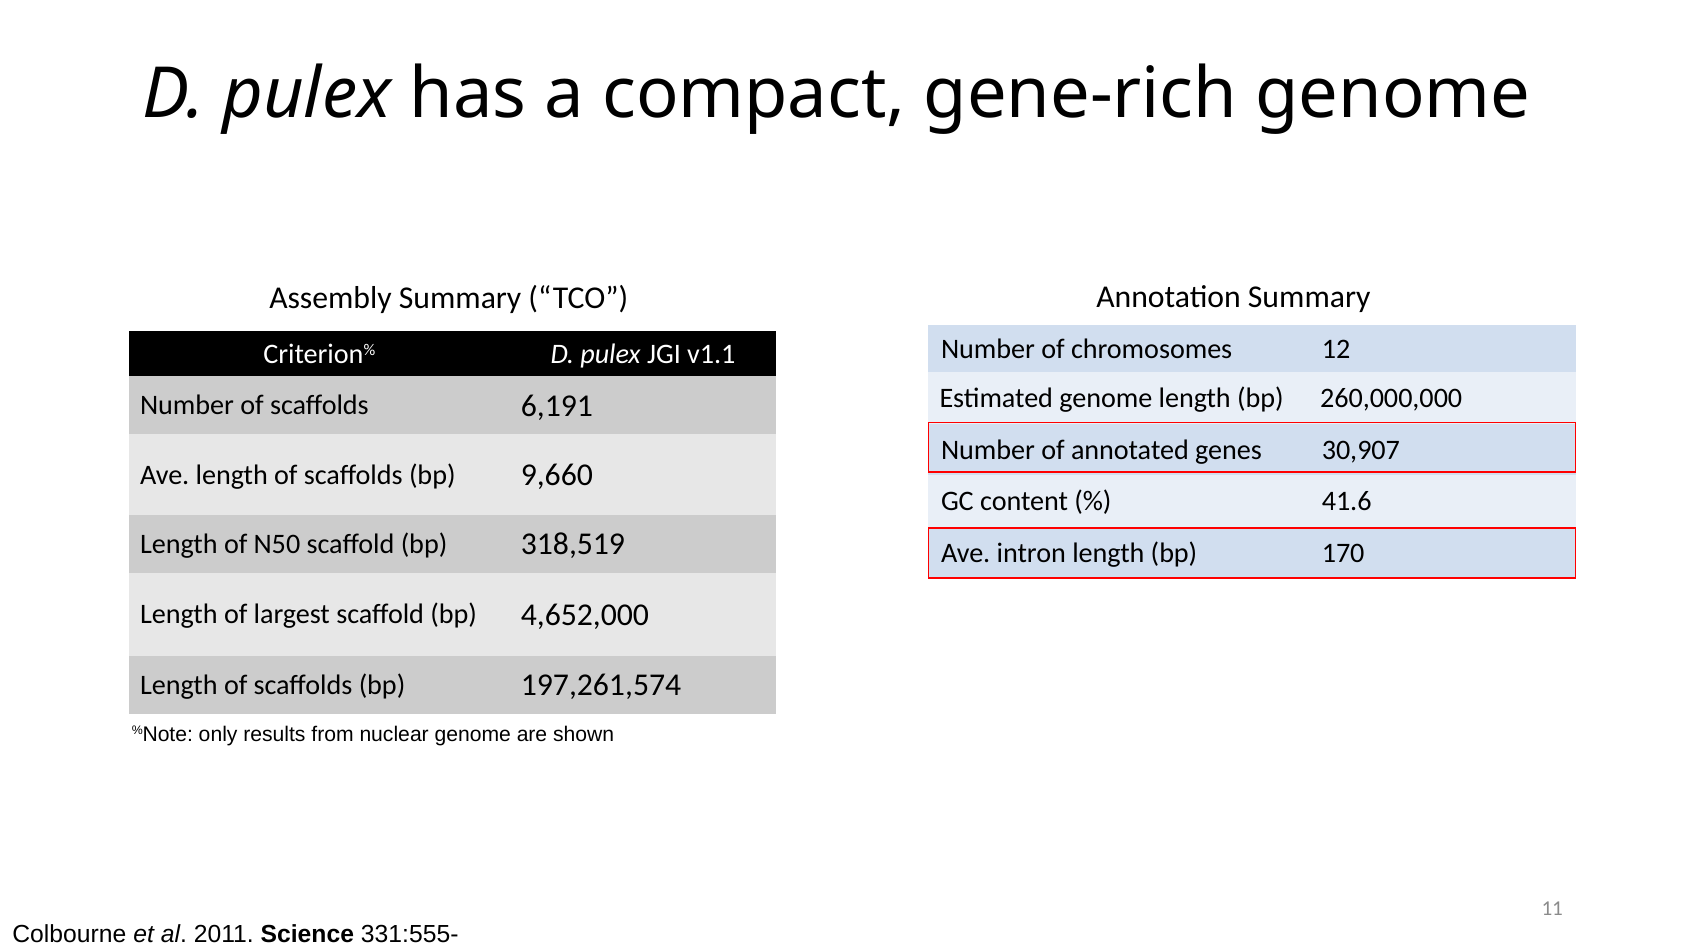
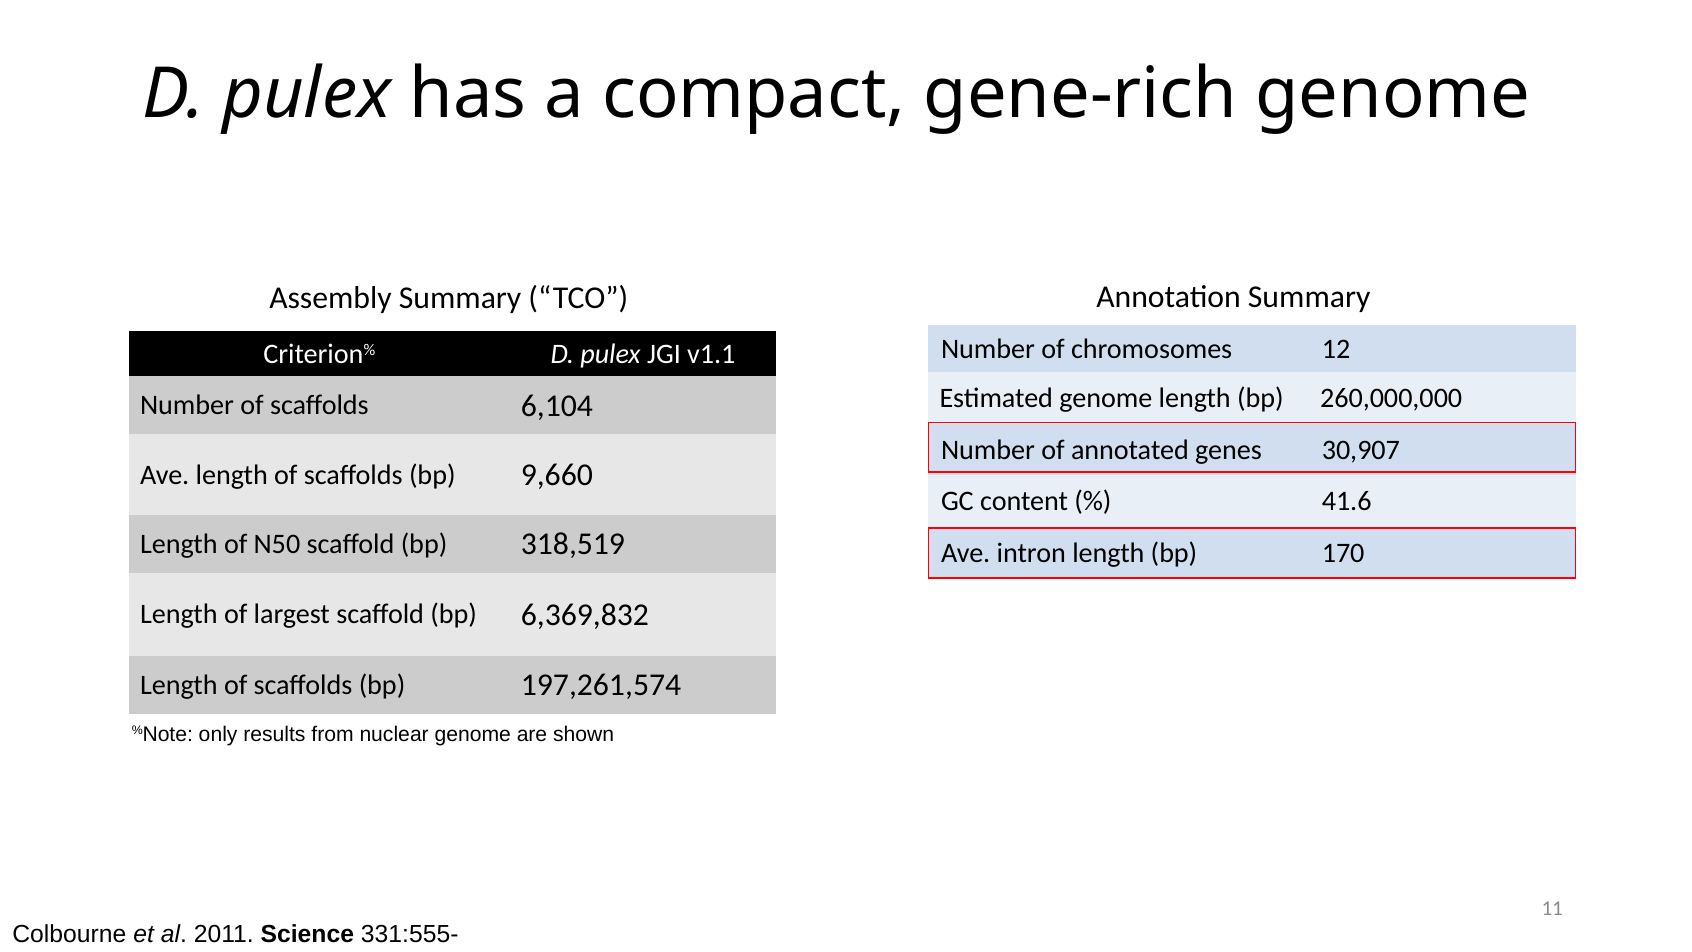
6,191: 6,191 -> 6,104
4,652,000: 4,652,000 -> 6,369,832
